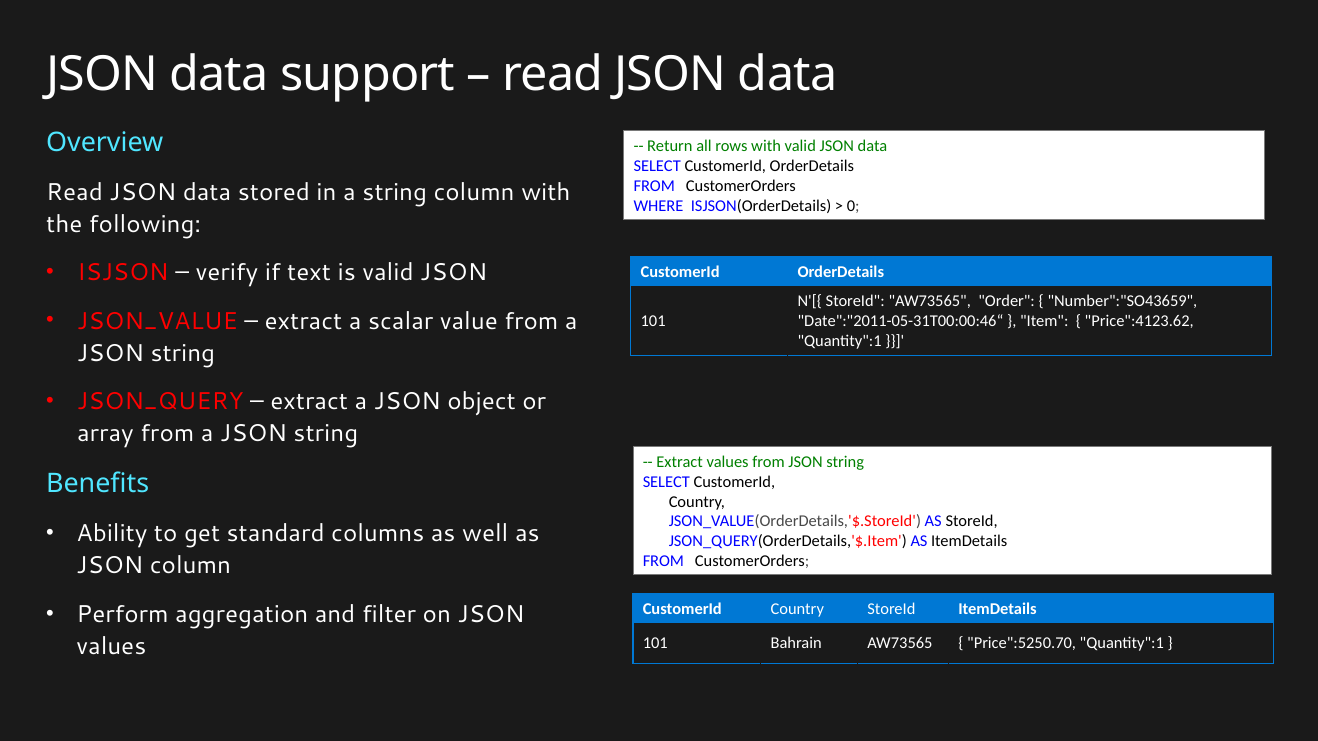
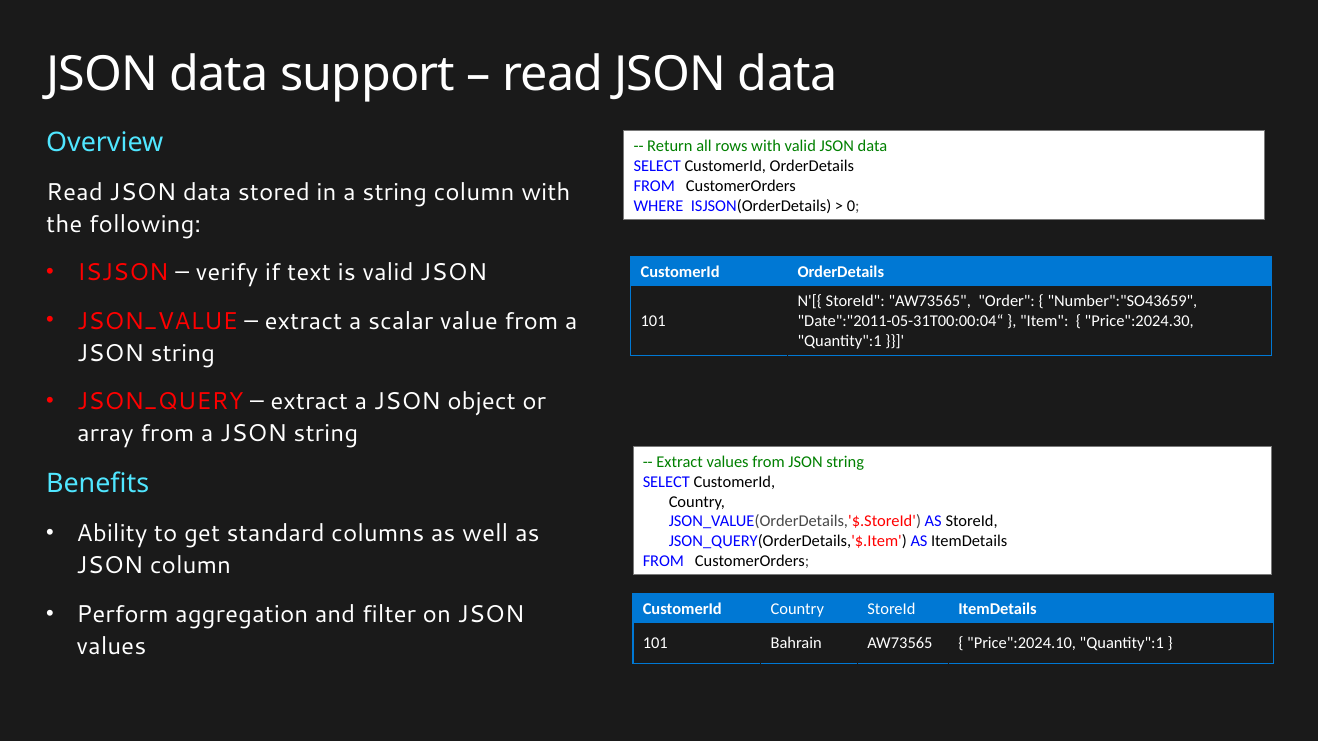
Date":"2011-05-31T00:00:46“: Date":"2011-05-31T00:00:46“ -> Date":"2011-05-31T00:00:04“
Price":4123.62: Price":4123.62 -> Price":2024.30
Price":5250.70: Price":5250.70 -> Price":2024.10
